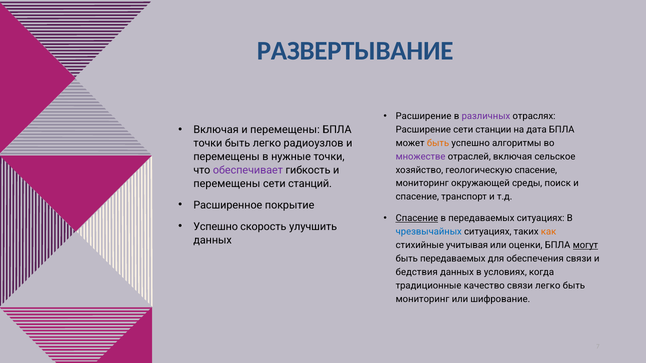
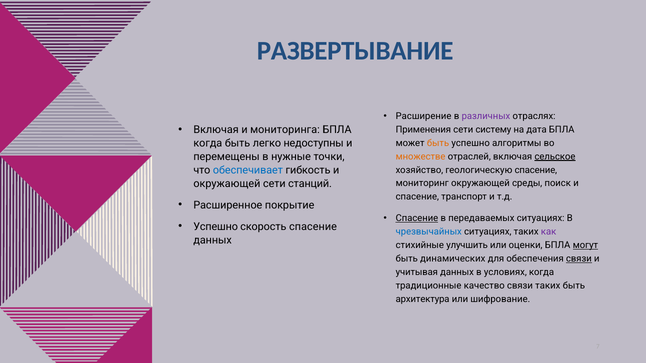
перемещены at (285, 130): перемещены -> мониторинга
Расширение at (423, 130): Расширение -> Применения
станции: станции -> систему
точки at (208, 143): точки -> когда
радиоузлов: радиоузлов -> недоступны
множестве colour: purple -> orange
сельское underline: none -> present
обеспечивает colour: purple -> blue
перемещены at (227, 184): перемещены -> окружающей
скорость улучшить: улучшить -> спасение
как colour: orange -> purple
учитывая: учитывая -> улучшить
быть передаваемых: передаваемых -> динамических
связи at (579, 259) underline: none -> present
бедствия: бедствия -> учитывая
связи легко: легко -> таких
мониторинг at (423, 299): мониторинг -> архитектура
